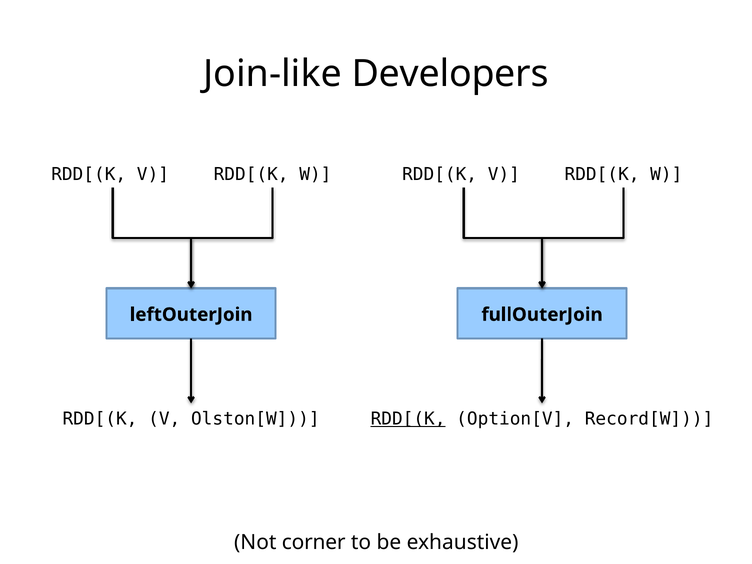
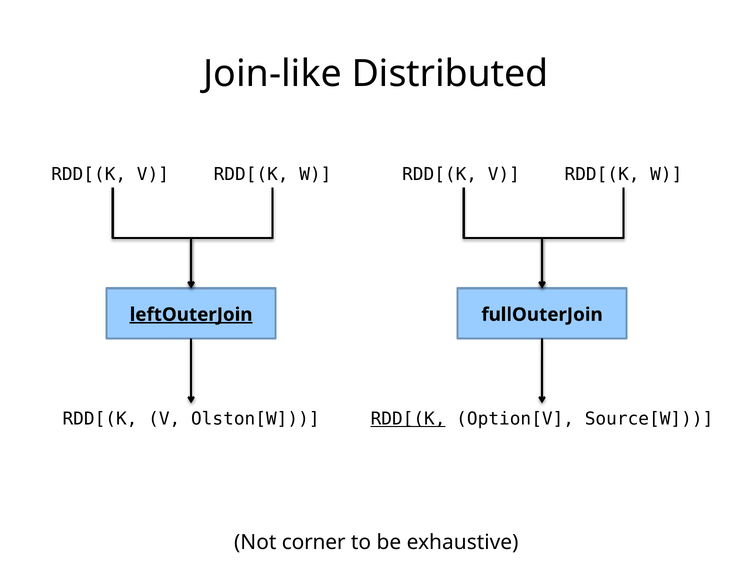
Developers: Developers -> Distributed
leftOuterJoin underline: none -> present
Record[W: Record[W -> Source[W
